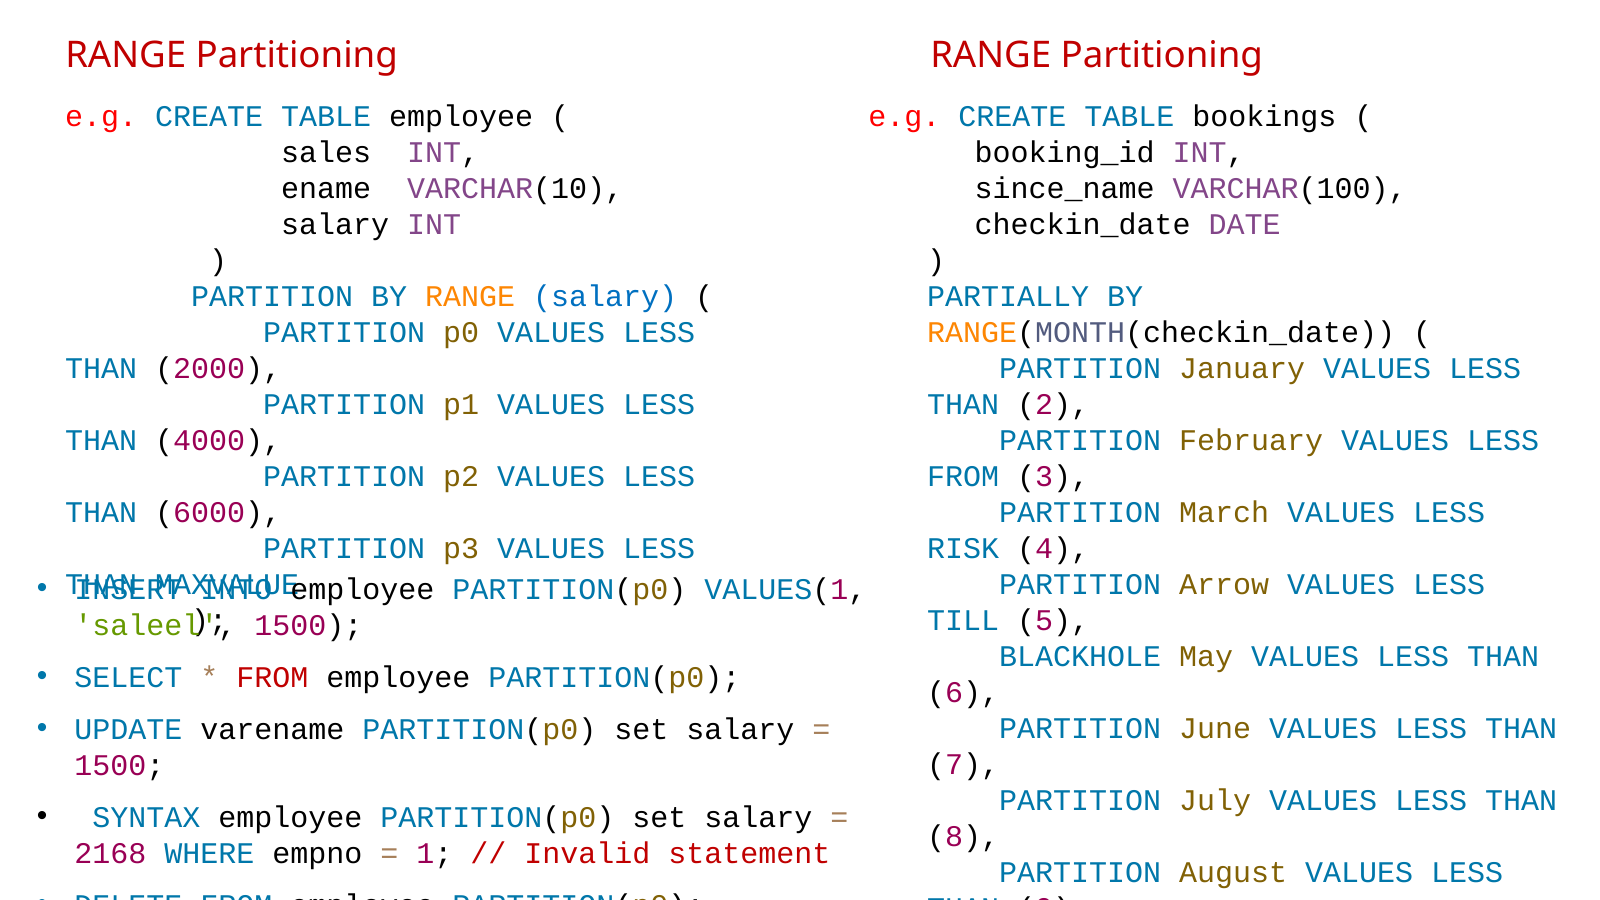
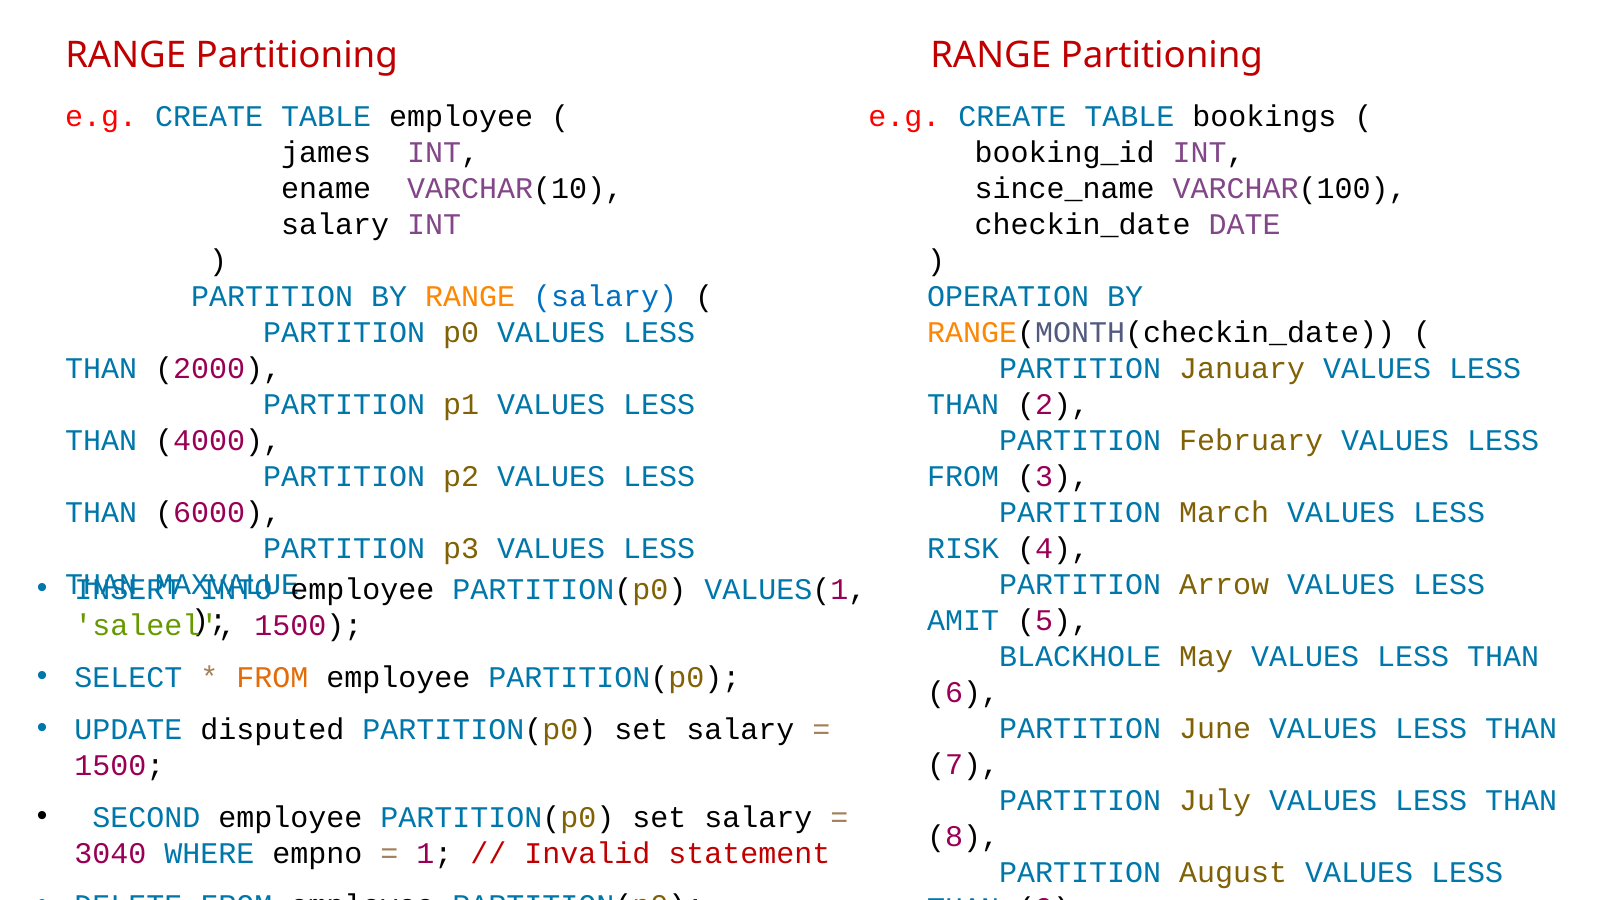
sales: sales -> james
PARTIALLY: PARTIALLY -> OPERATION
TILL: TILL -> AMIT
FROM at (272, 677) colour: red -> orange
varename: varename -> disputed
SYNTAX: SYNTAX -> SECOND
2168: 2168 -> 3040
